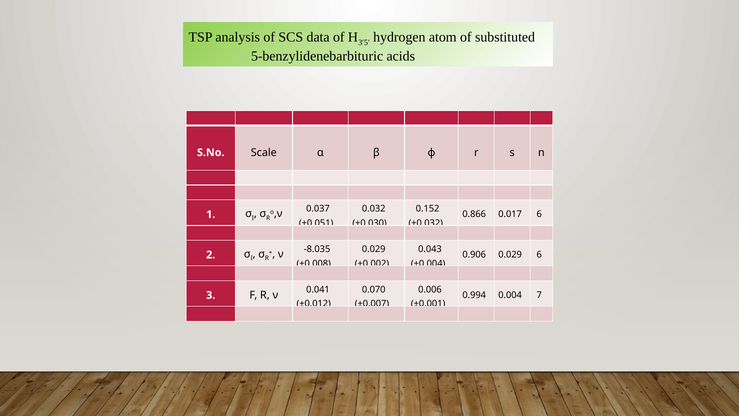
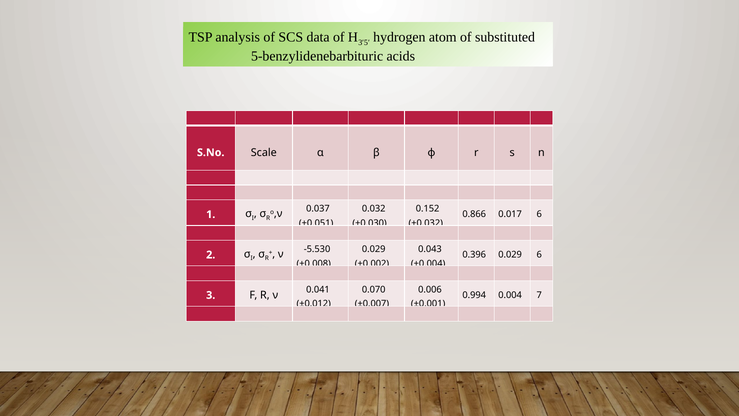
-8.035: -8.035 -> -5.530
0.906: 0.906 -> 0.396
